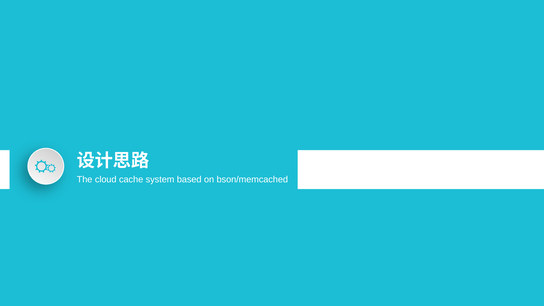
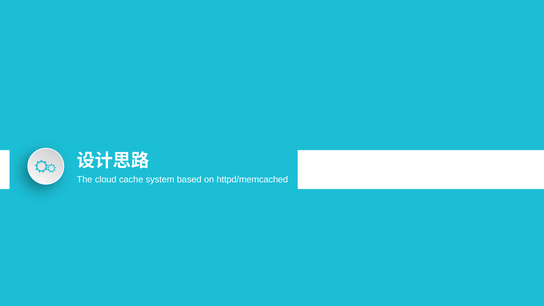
bson/memcached: bson/memcached -> httpd/memcached
